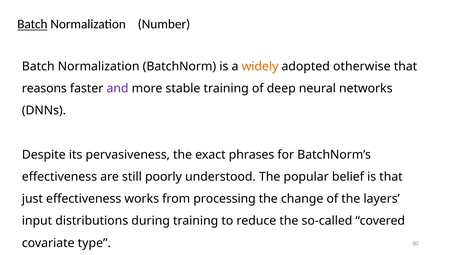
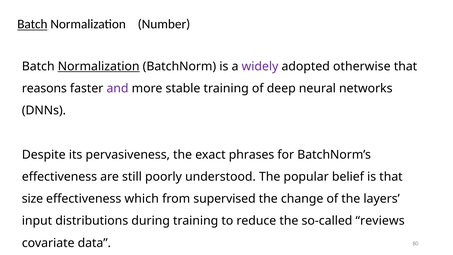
Normalization at (99, 66) underline: none -> present
widely colour: orange -> purple
just: just -> size
works: works -> which
processing: processing -> supervised
covered: covered -> reviews
type: type -> data
